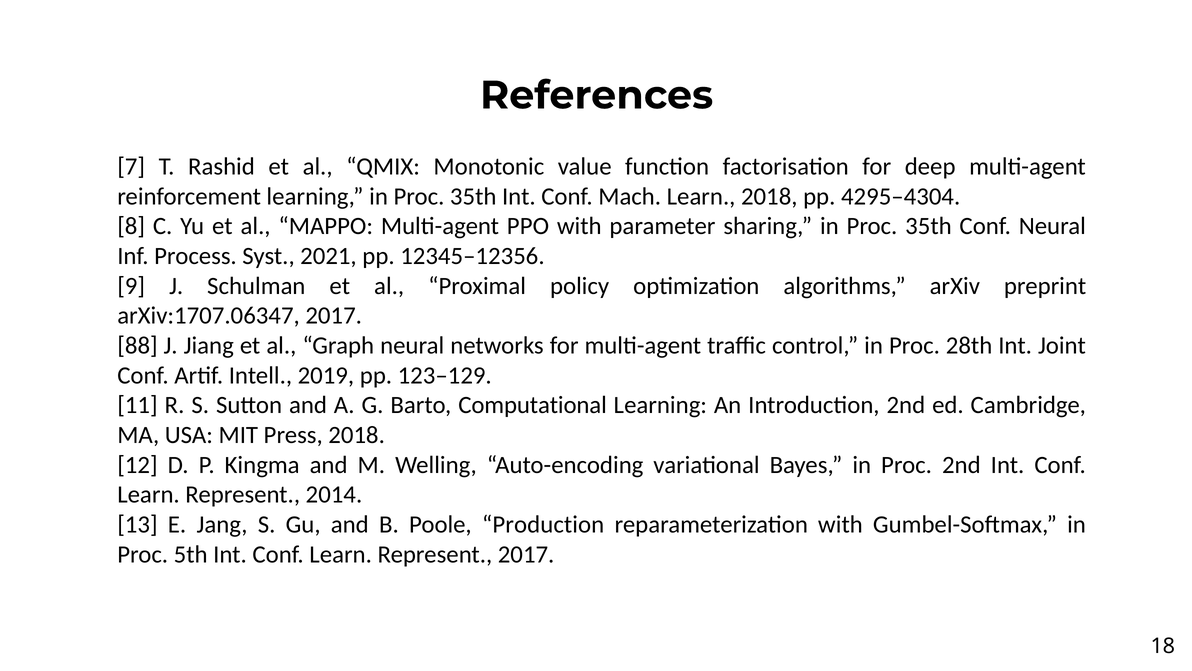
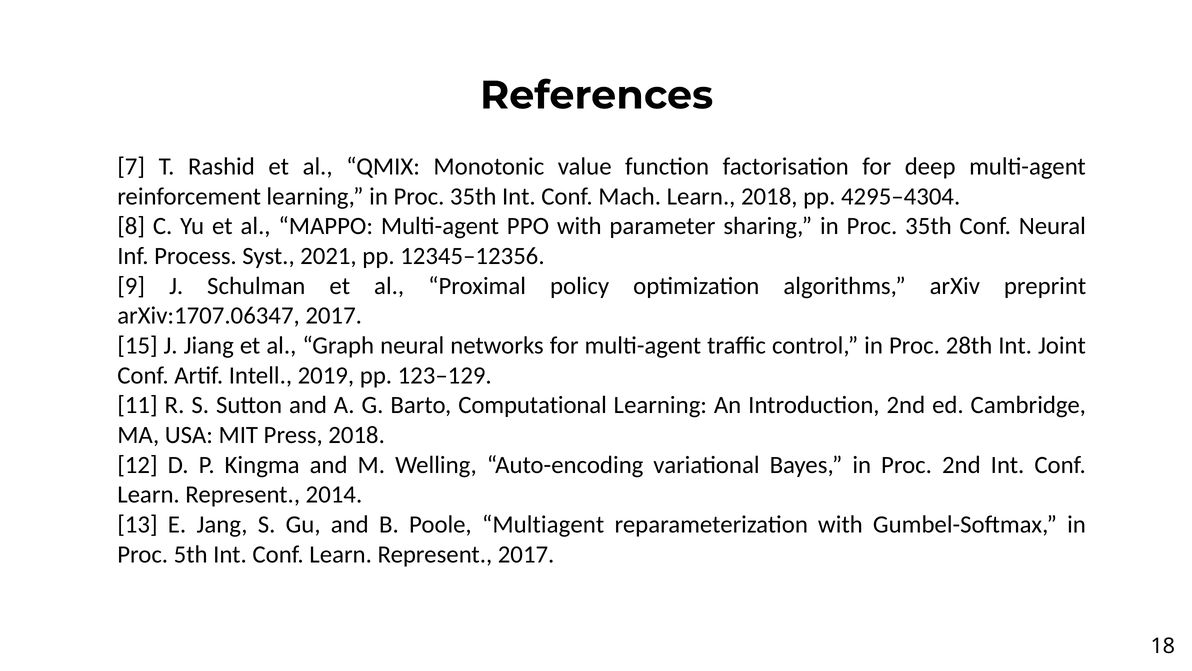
88: 88 -> 15
Production: Production -> Multiagent
